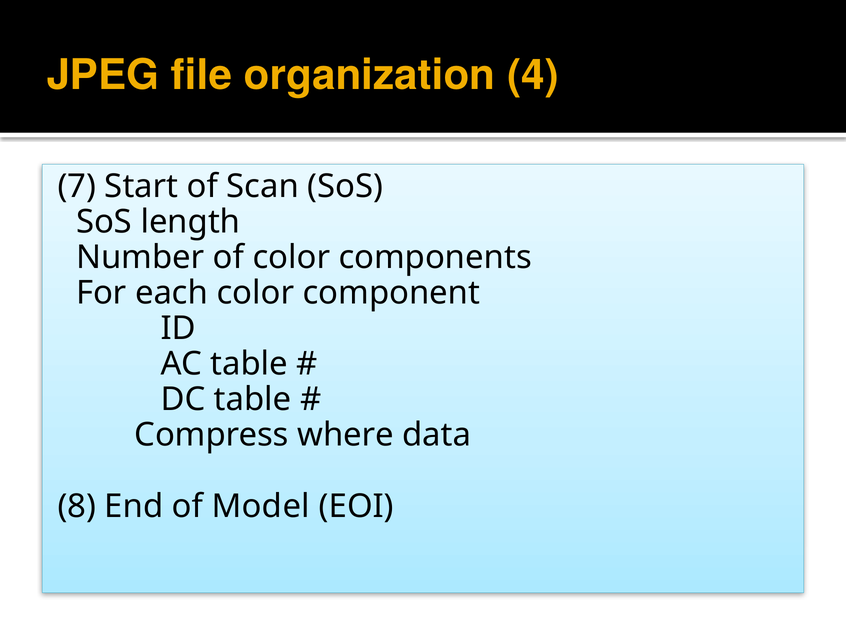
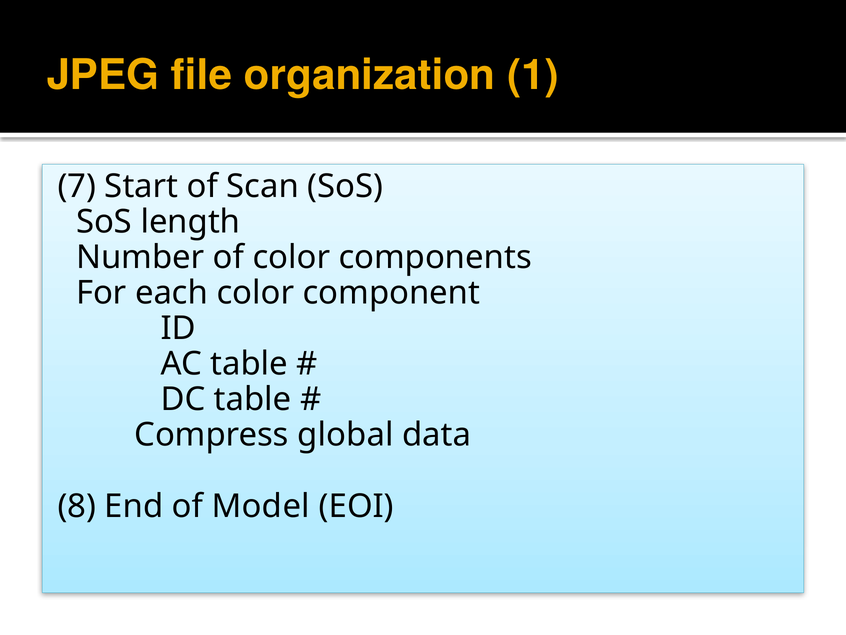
4: 4 -> 1
where: where -> global
